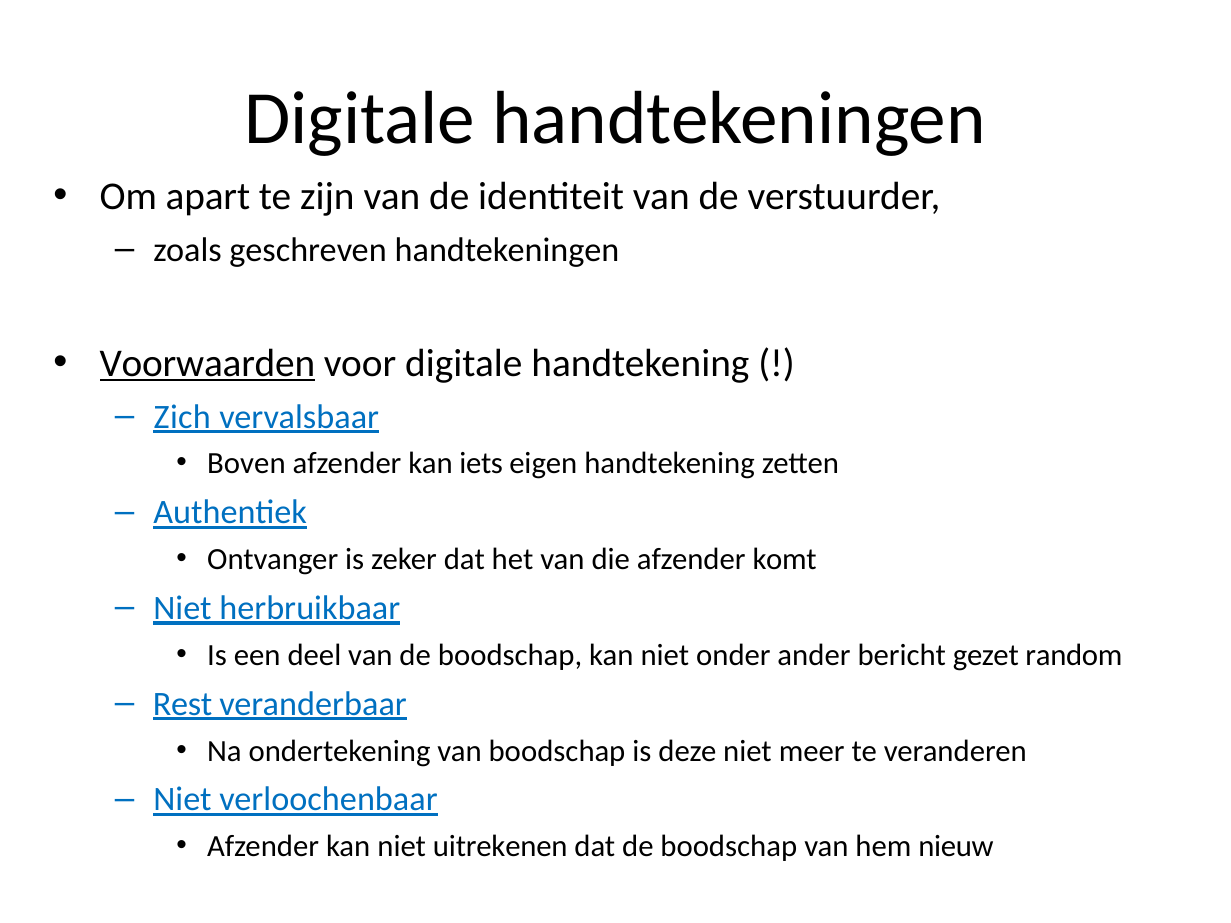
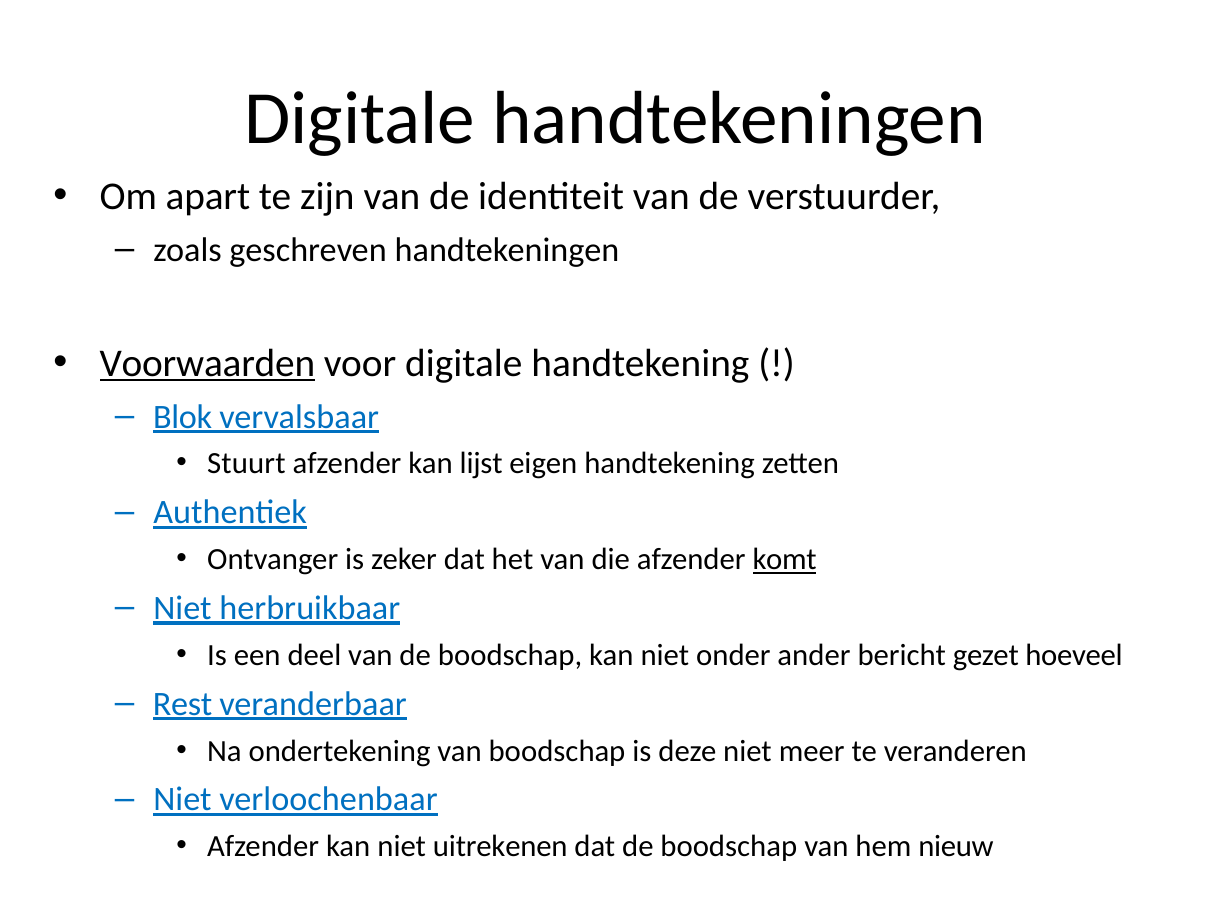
Zich: Zich -> Blok
Boven: Boven -> Stuurt
iets: iets -> lijst
komt underline: none -> present
random: random -> hoeveel
